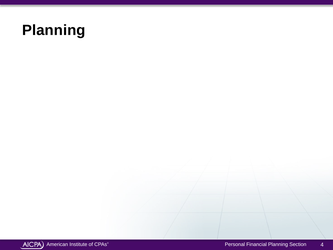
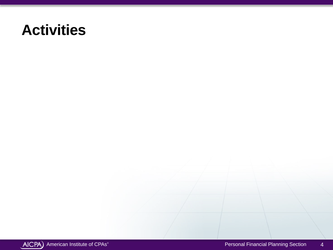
Planning at (54, 30): Planning -> Activities
